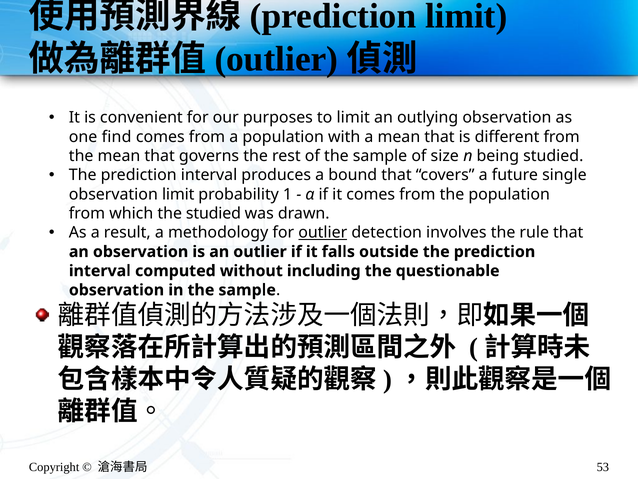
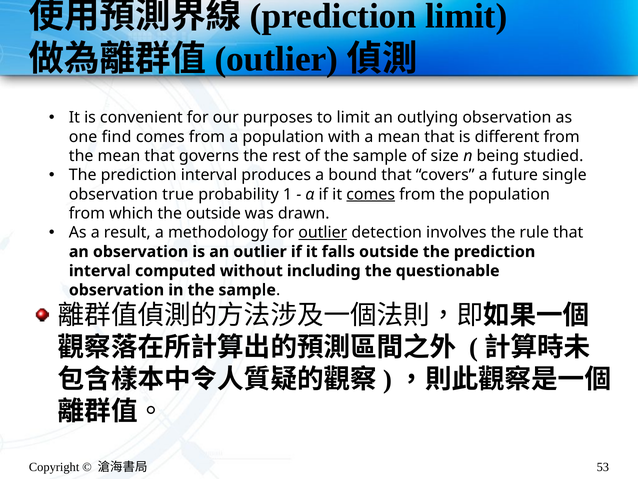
observation limit: limit -> true
comes at (371, 194) underline: none -> present
the studied: studied -> outside
